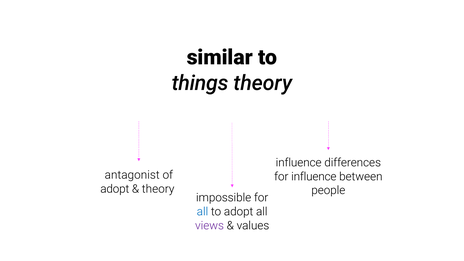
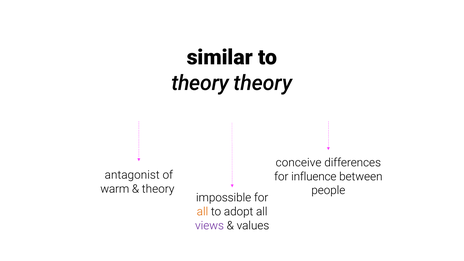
things at (200, 83): things -> theory
influence at (299, 163): influence -> conceive
adopt at (115, 189): adopt -> warm
all at (203, 212) colour: blue -> orange
